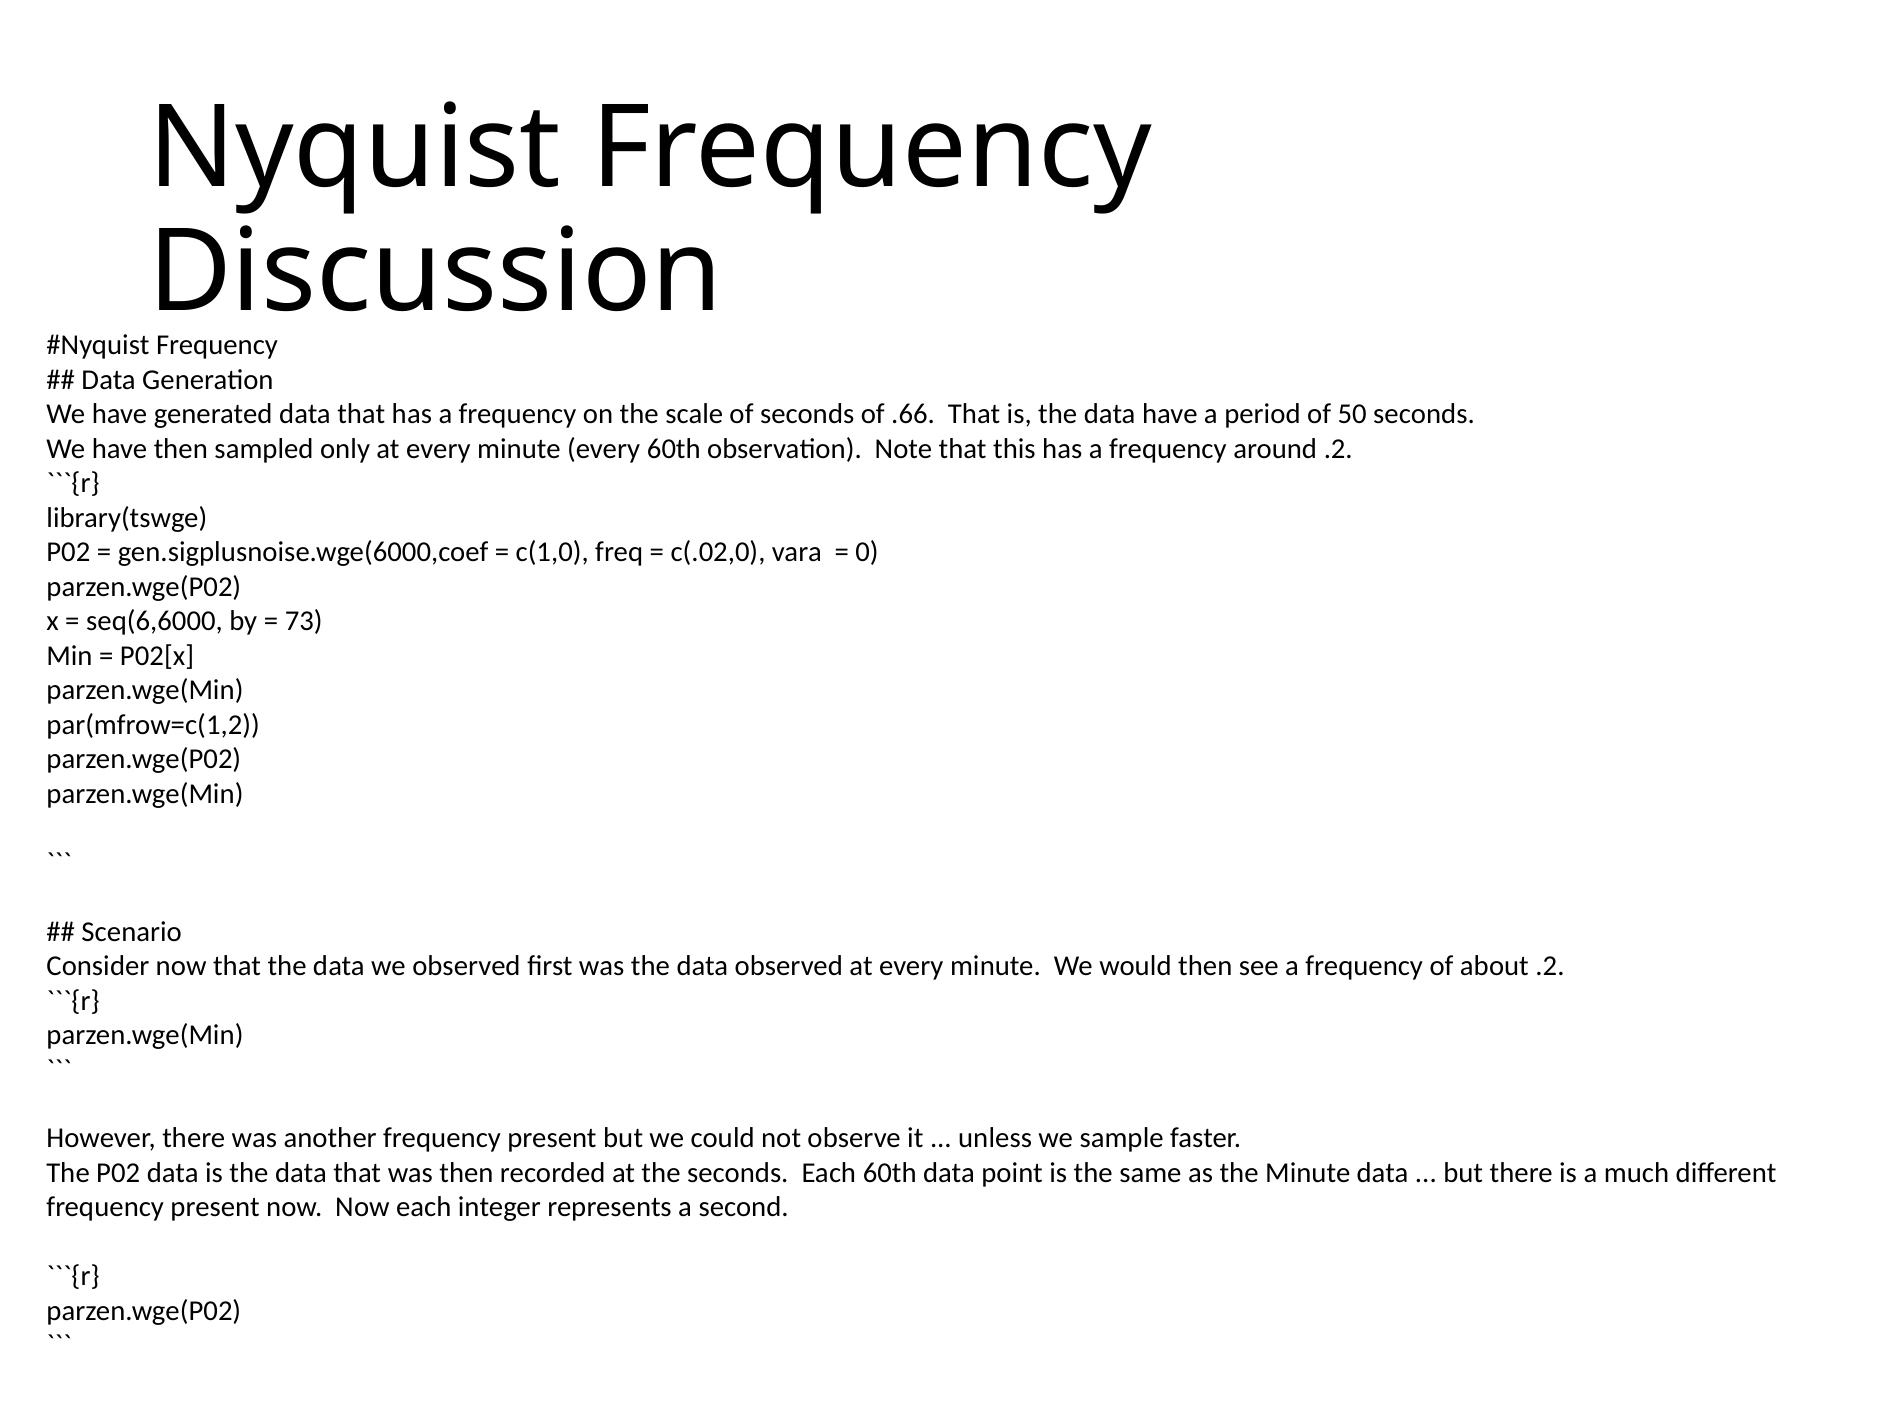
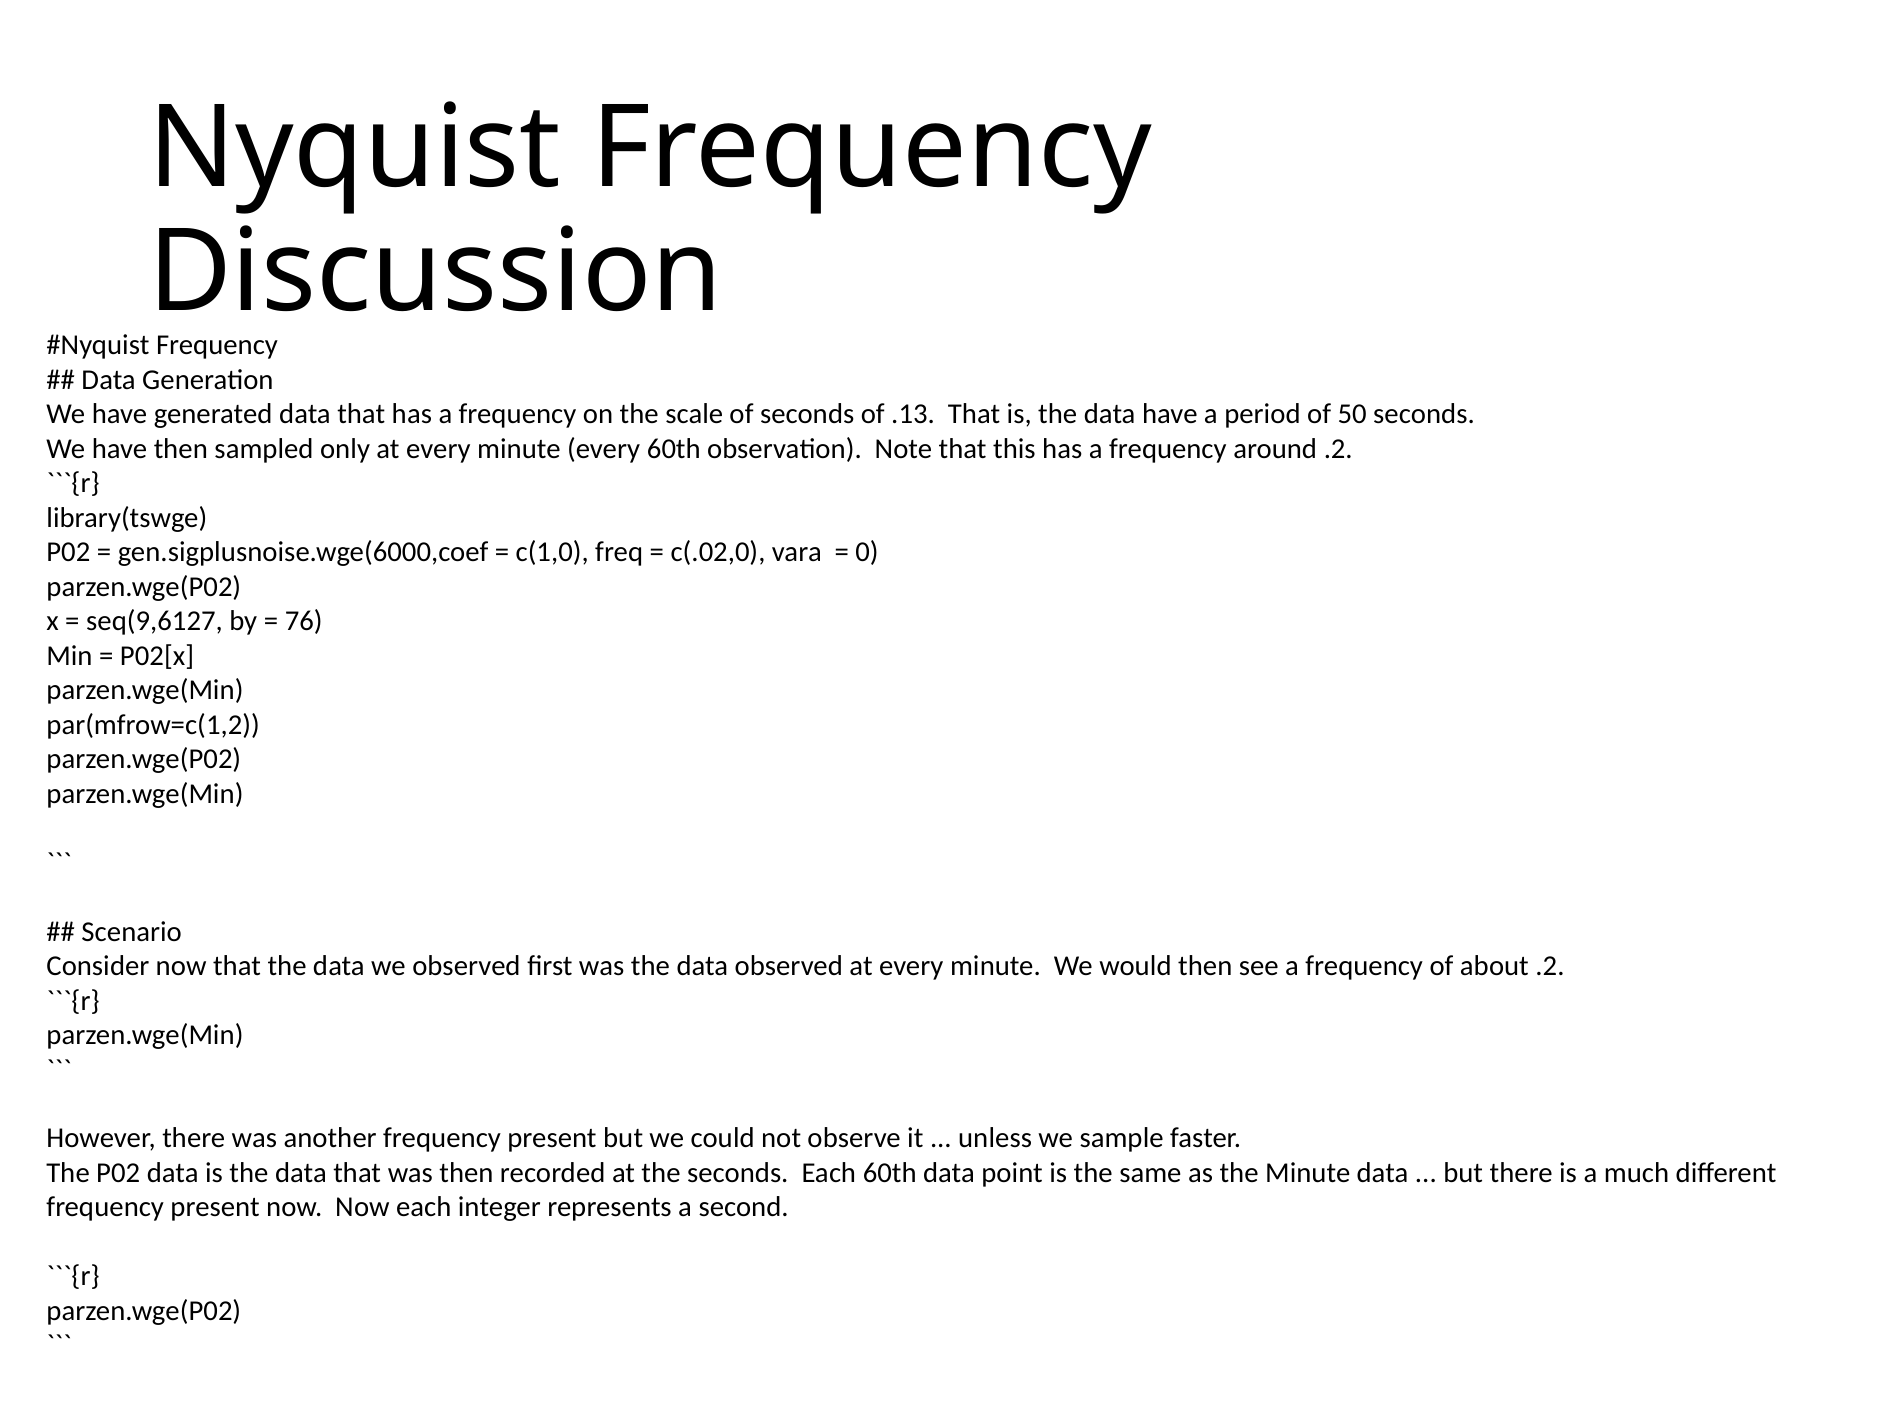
.66: .66 -> .13
seq(6,6000: seq(6,6000 -> seq(9,6127
73: 73 -> 76
